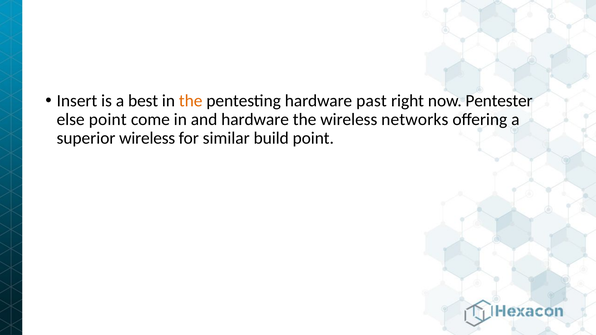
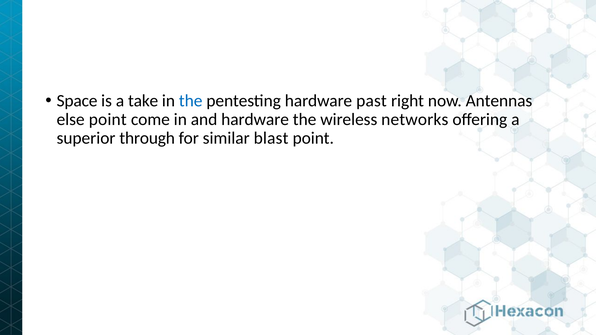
Insert: Insert -> Space
best: best -> take
the at (191, 101) colour: orange -> blue
Pentester: Pentester -> Antennas
superior wireless: wireless -> through
build: build -> blast
